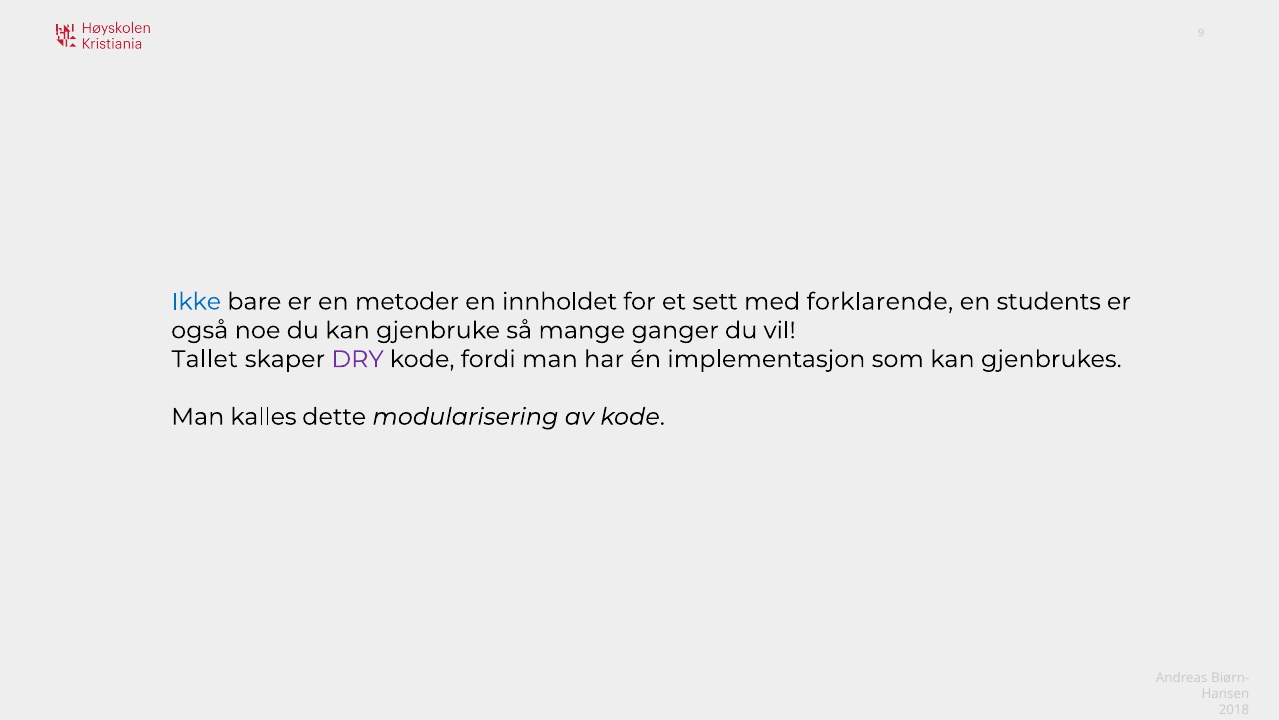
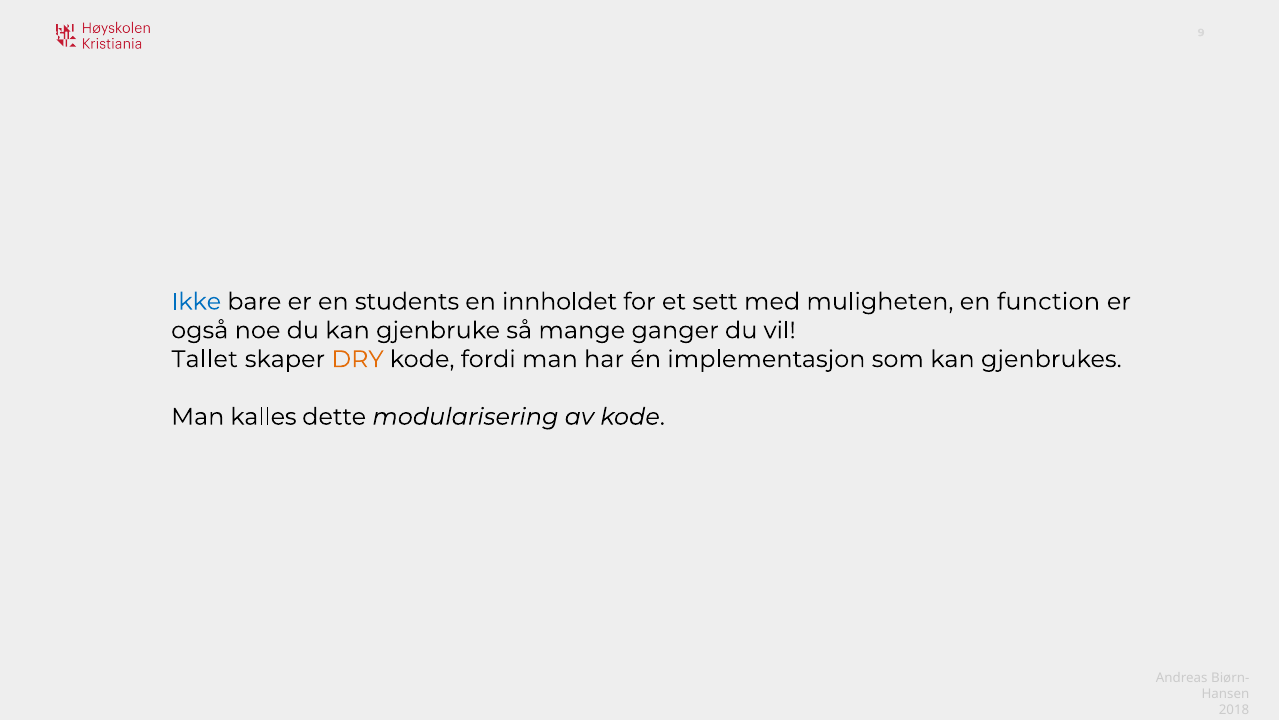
metoder: metoder -> students
forklarende: forklarende -> muligheten
students: students -> function
DRY colour: purple -> orange
